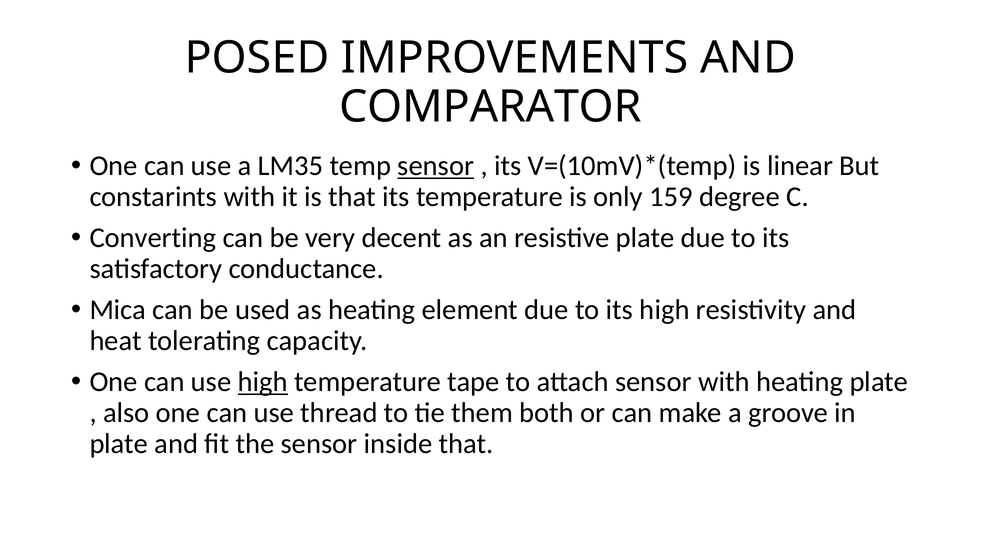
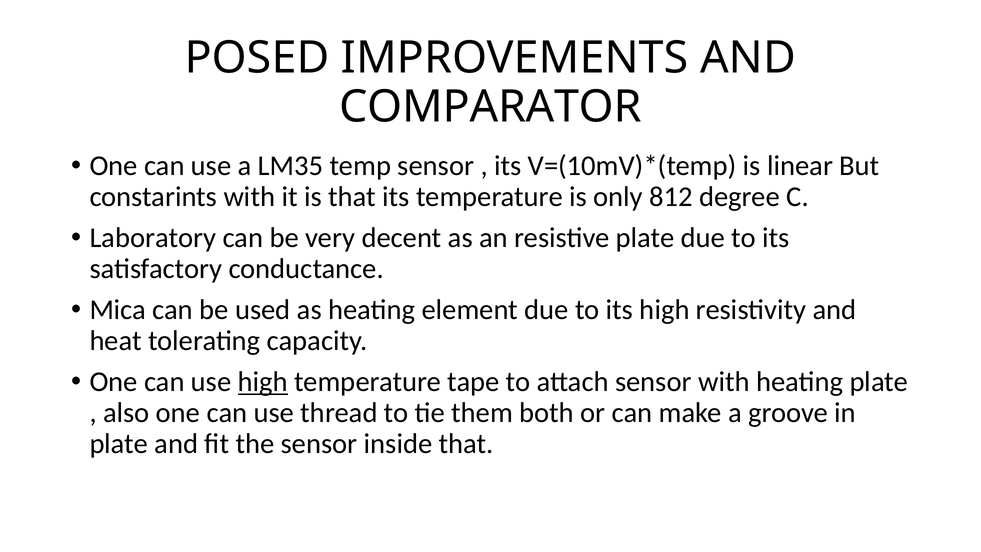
sensor at (436, 166) underline: present -> none
159: 159 -> 812
Converting: Converting -> Laboratory
